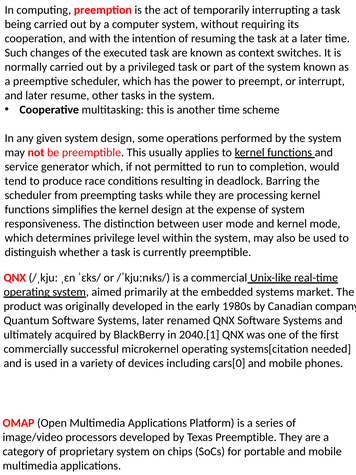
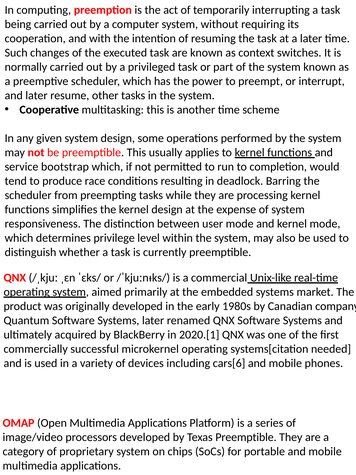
generator: generator -> bootstrap
2040.[1: 2040.[1 -> 2020.[1
cars[0: cars[0 -> cars[6
